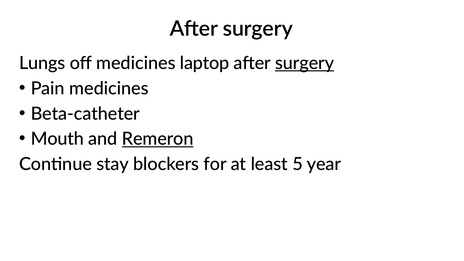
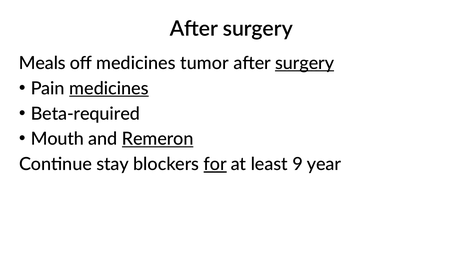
Lungs: Lungs -> Meals
laptop: laptop -> tumor
medicines at (109, 88) underline: none -> present
Beta-catheter: Beta-catheter -> Beta-required
for underline: none -> present
5: 5 -> 9
